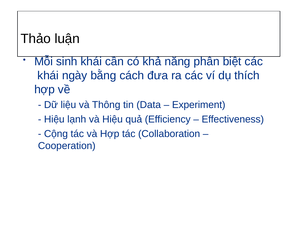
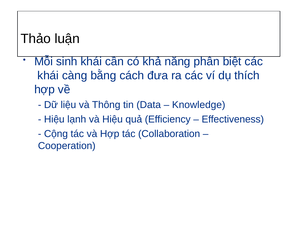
ngày: ngày -> càng
Experiment: Experiment -> Knowledge
